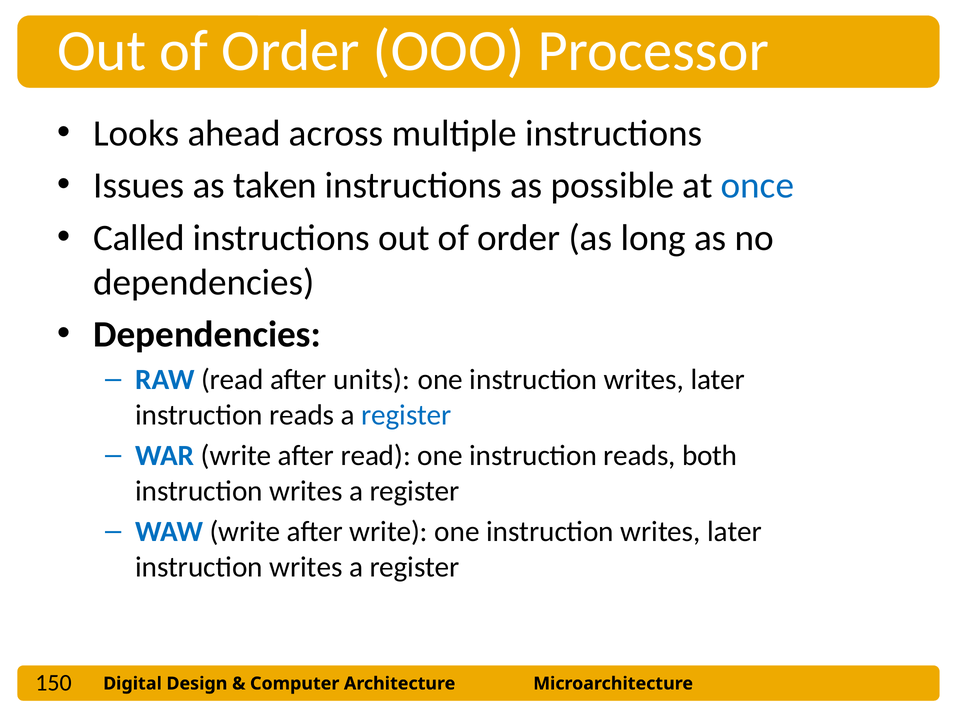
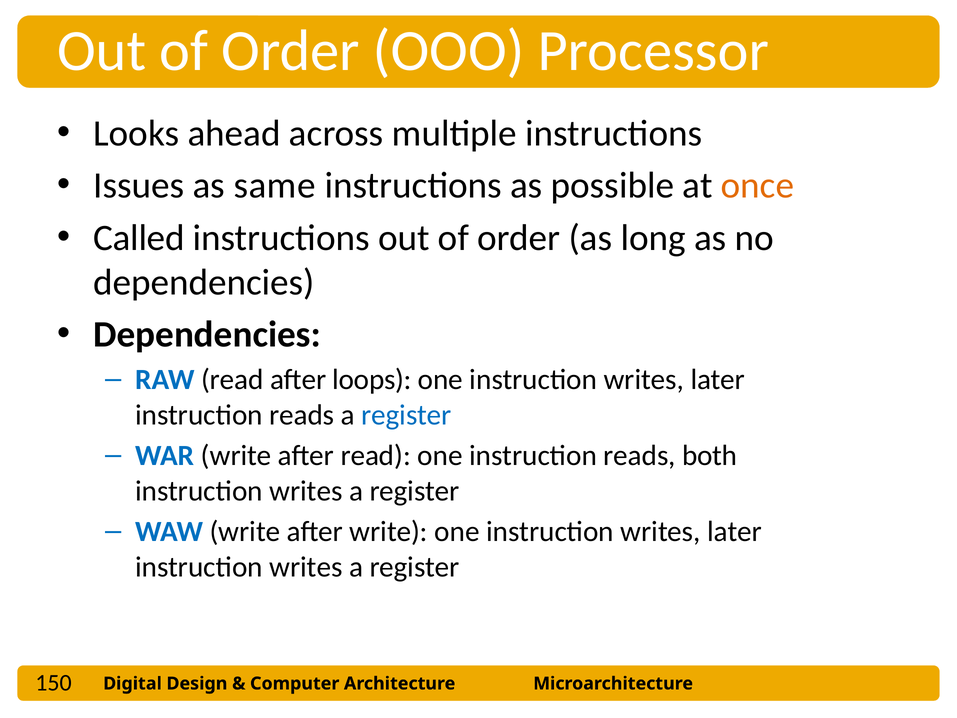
taken: taken -> same
once colour: blue -> orange
units: units -> loops
